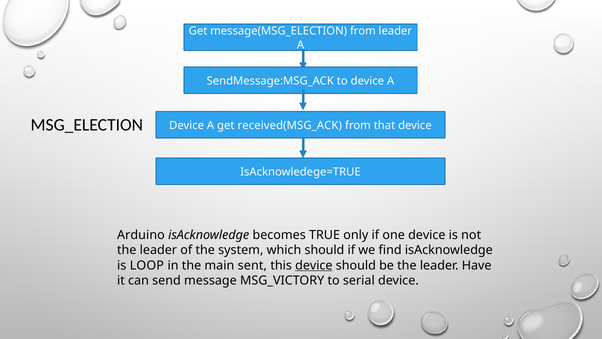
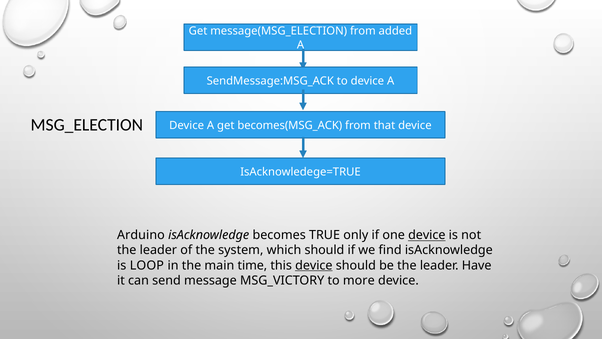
from leader: leader -> added
received(MSG_ACK: received(MSG_ACK -> becomes(MSG_ACK
device at (427, 235) underline: none -> present
sent: sent -> time
serial: serial -> more
